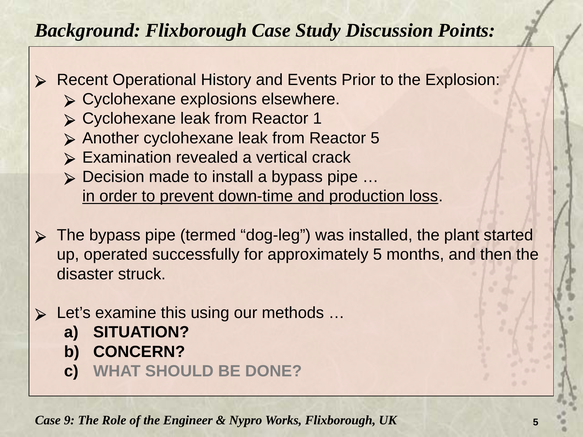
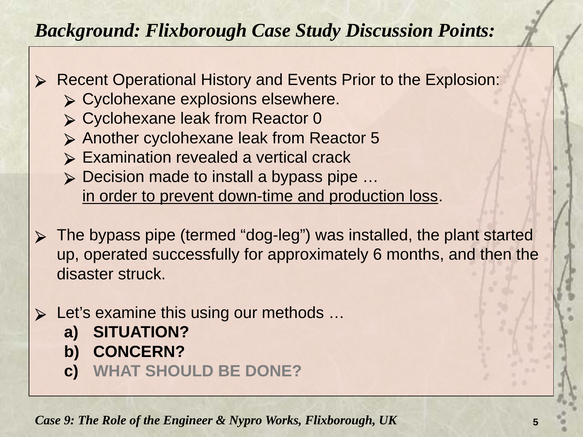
1: 1 -> 0
approximately 5: 5 -> 6
